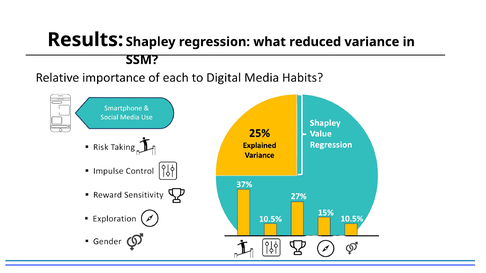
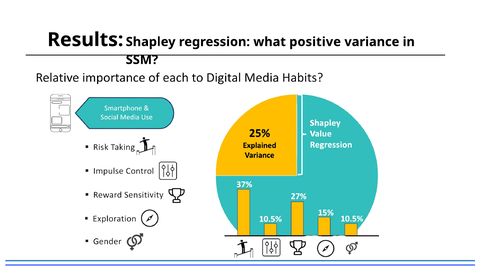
reduced: reduced -> positive
